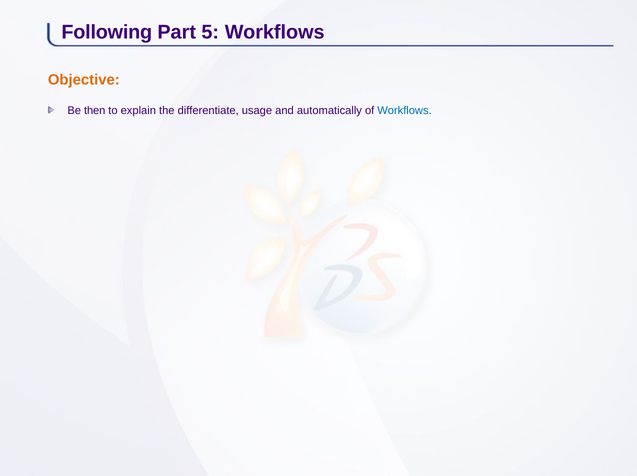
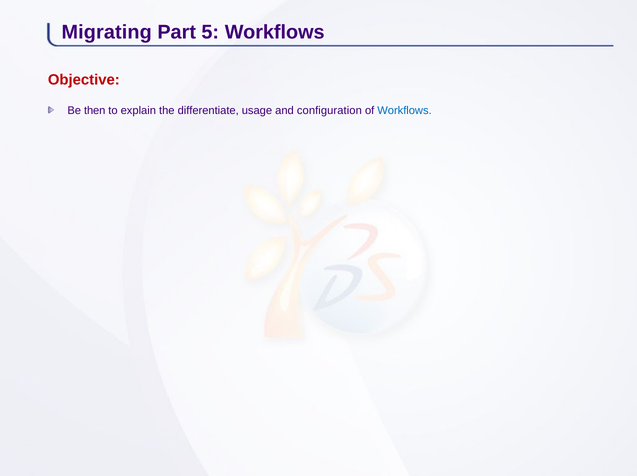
Following: Following -> Migrating
Objective colour: orange -> red
automatically: automatically -> configuration
